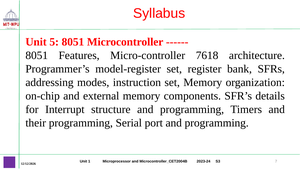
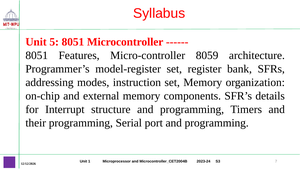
7618: 7618 -> 8059
